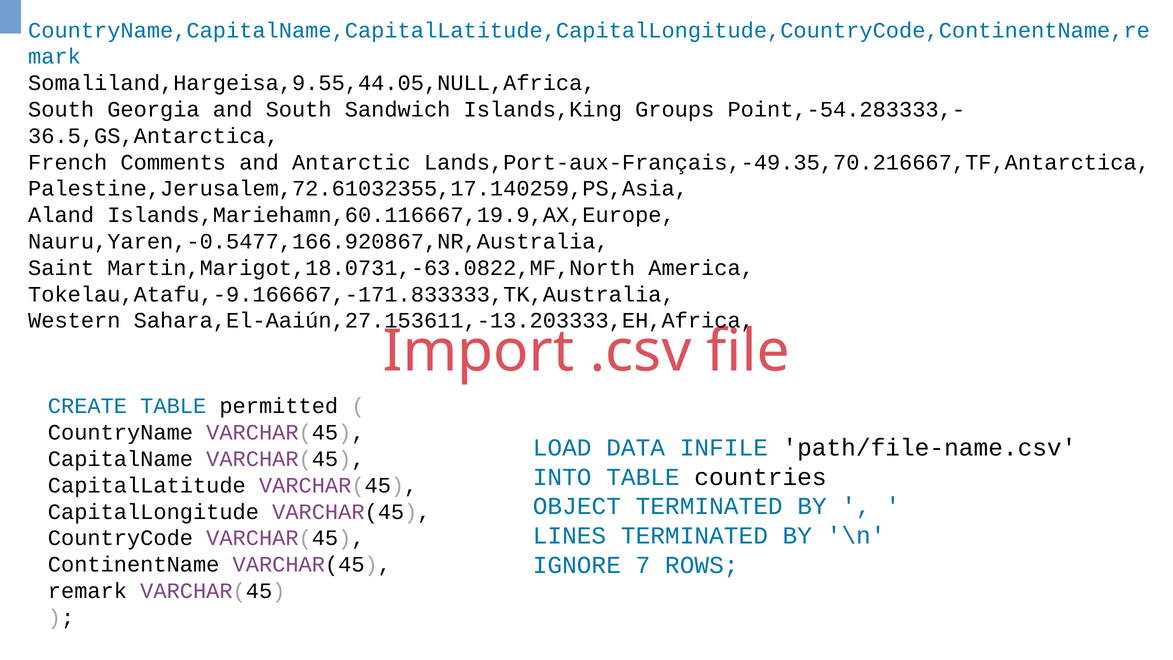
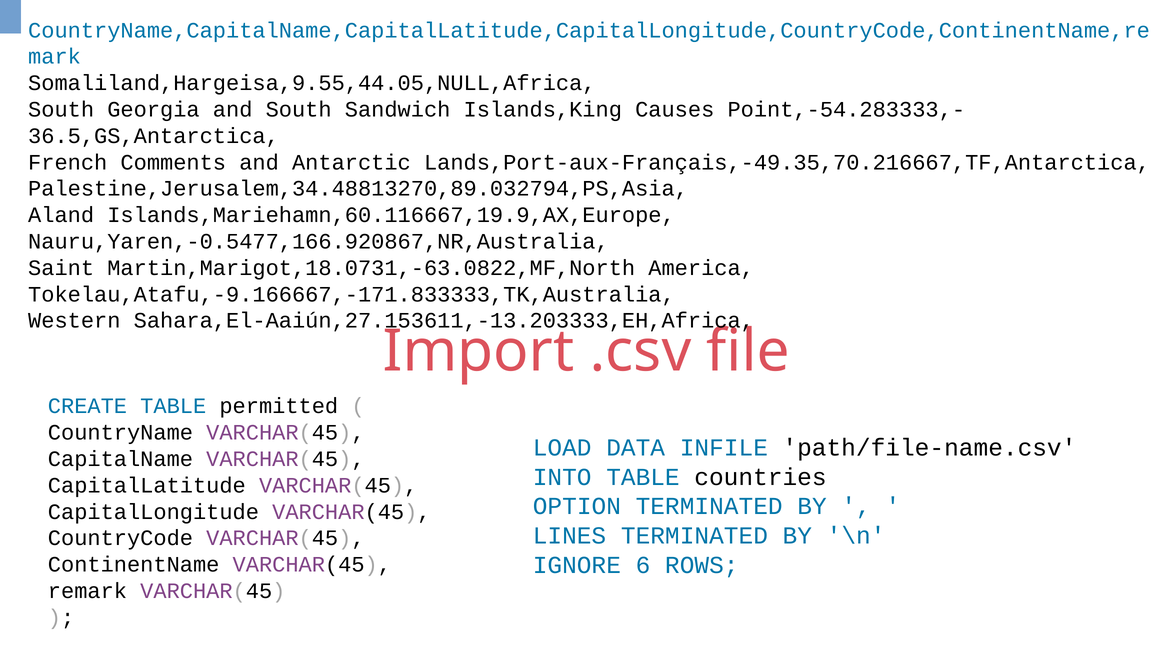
Groups: Groups -> Causes
Palestine,Jerusalem,72.61032355,17.140259,PS,Asia: Palestine,Jerusalem,72.61032355,17.140259,PS,Asia -> Palestine,Jerusalem,34.48813270,89.032794,PS,Asia
OBJECT: OBJECT -> OPTION
7: 7 -> 6
